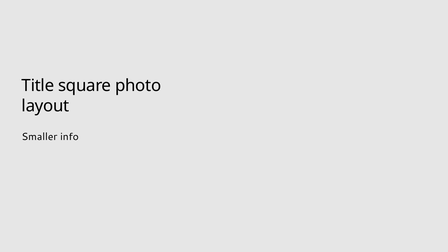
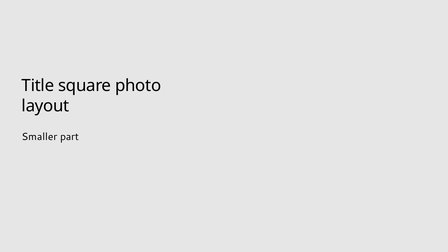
info: info -> part
